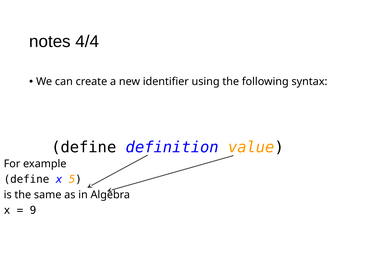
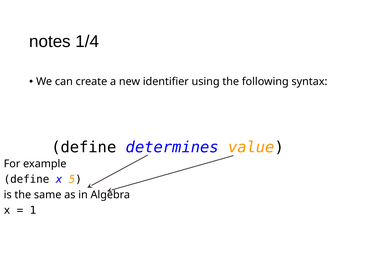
4/4: 4/4 -> 1/4
definition: definition -> determines
9: 9 -> 1
